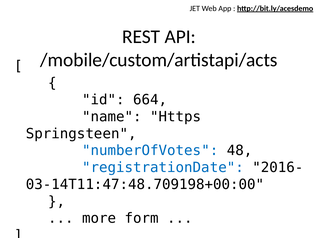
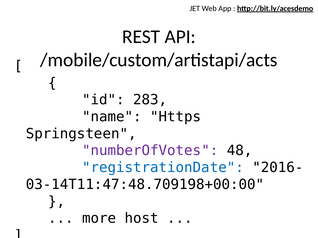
664: 664 -> 283
numberOfVotes colour: blue -> purple
form: form -> host
